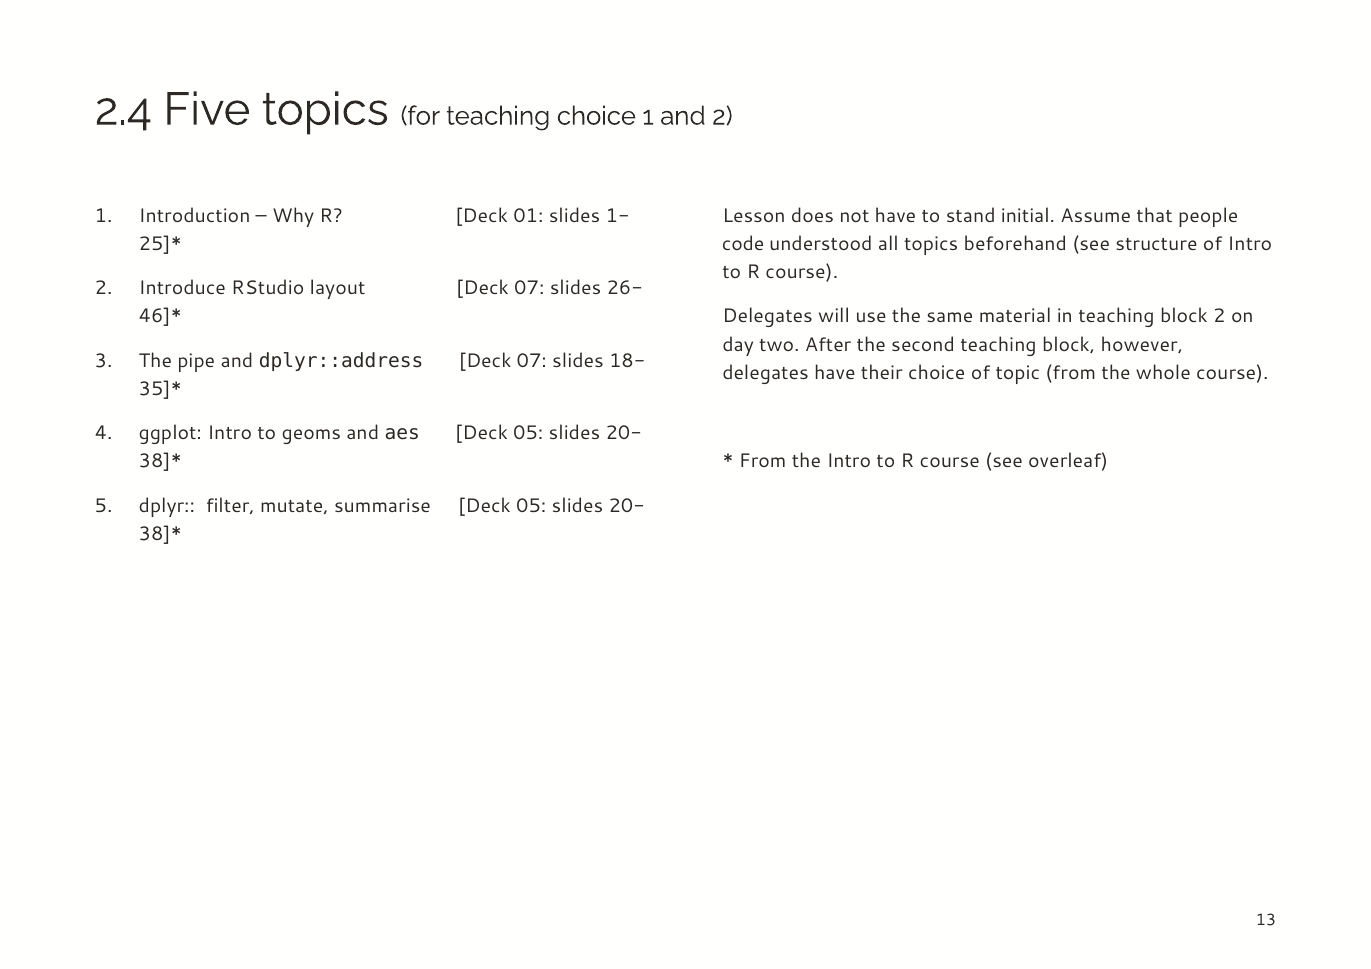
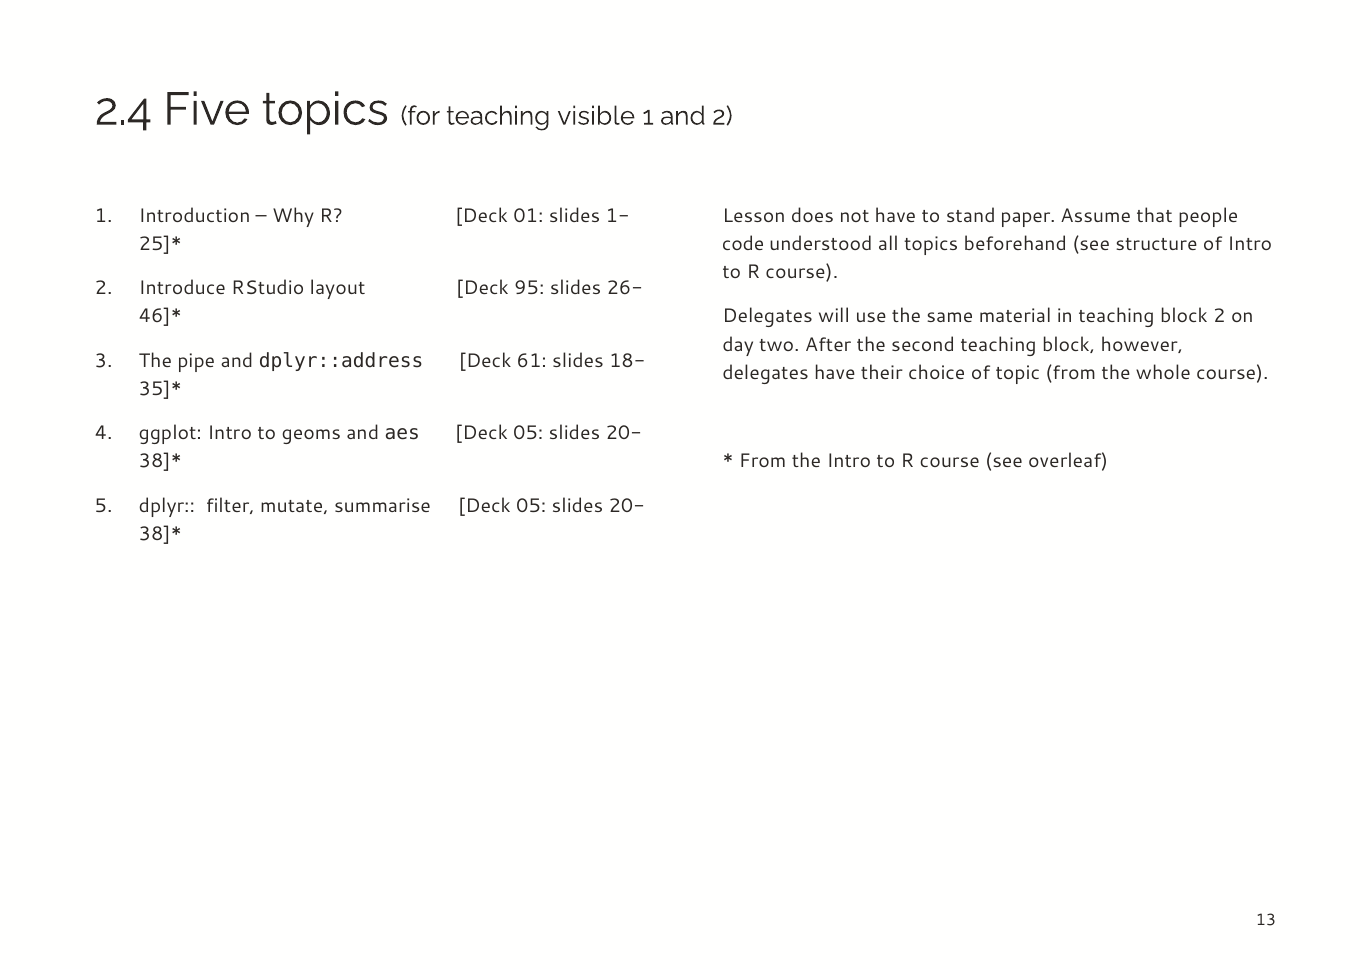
teaching choice: choice -> visible
initial: initial -> paper
layout Deck 07: 07 -> 95
07 at (532, 361): 07 -> 61
